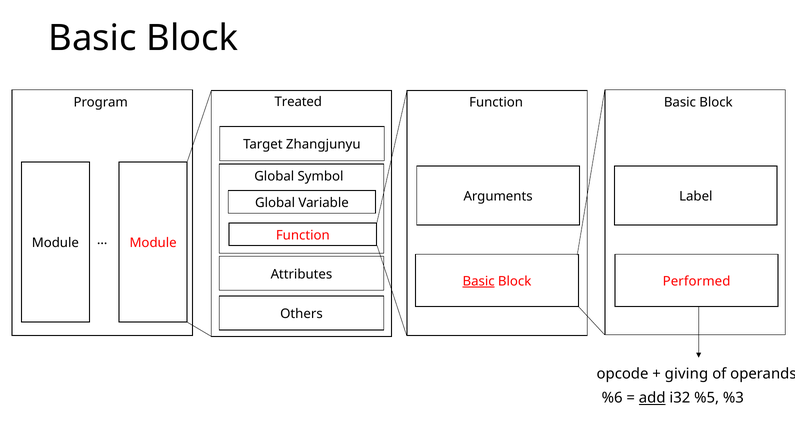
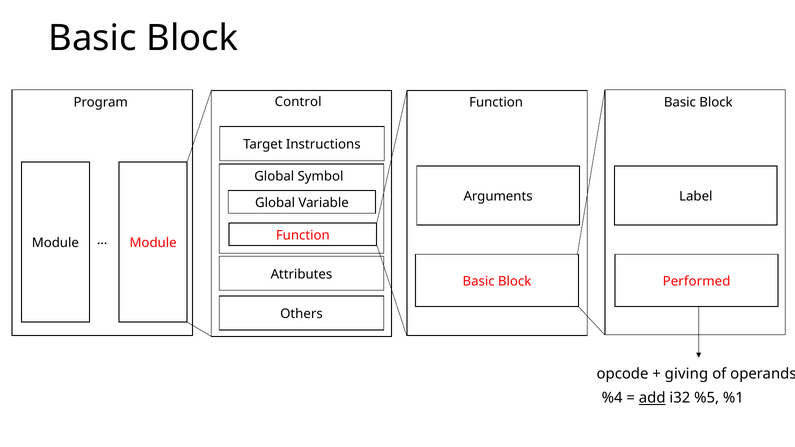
Treated: Treated -> Control
Zhangjunyu: Zhangjunyu -> Instructions
Basic at (479, 281) underline: present -> none
%6: %6 -> %4
%3: %3 -> %1
